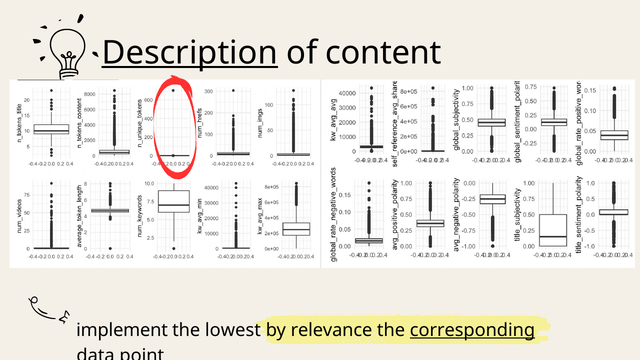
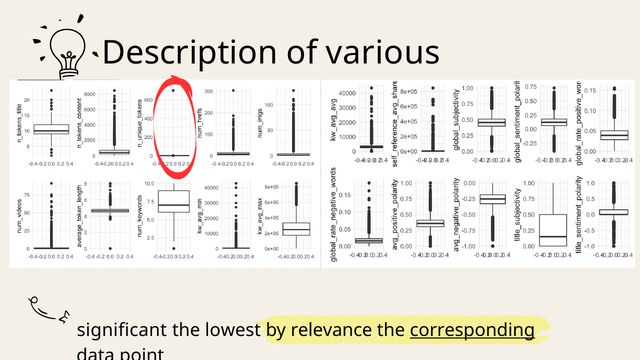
Description underline: present -> none
content: content -> various
implement: implement -> significant
